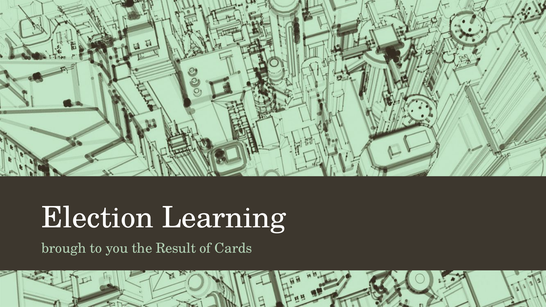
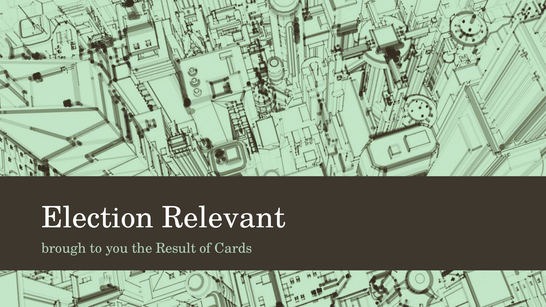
Learning: Learning -> Relevant
